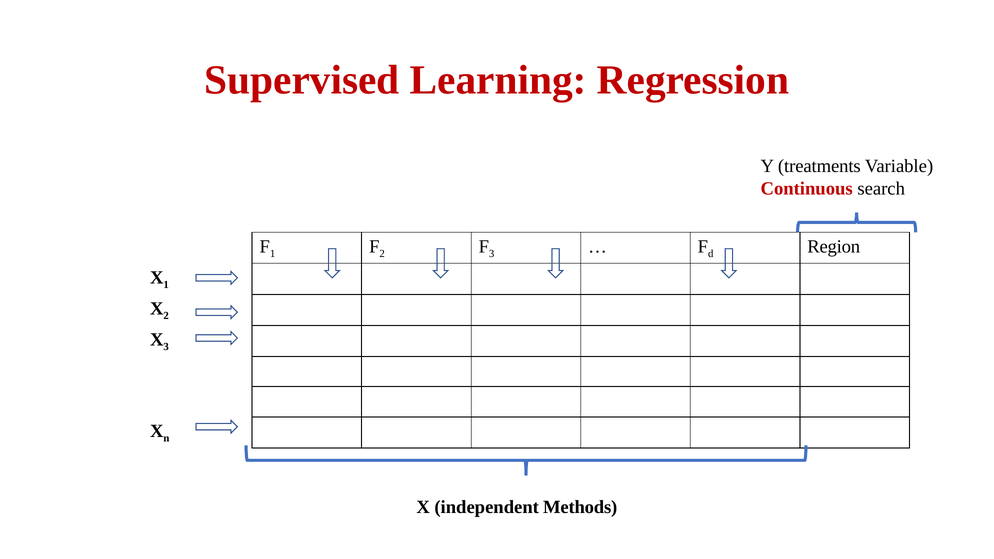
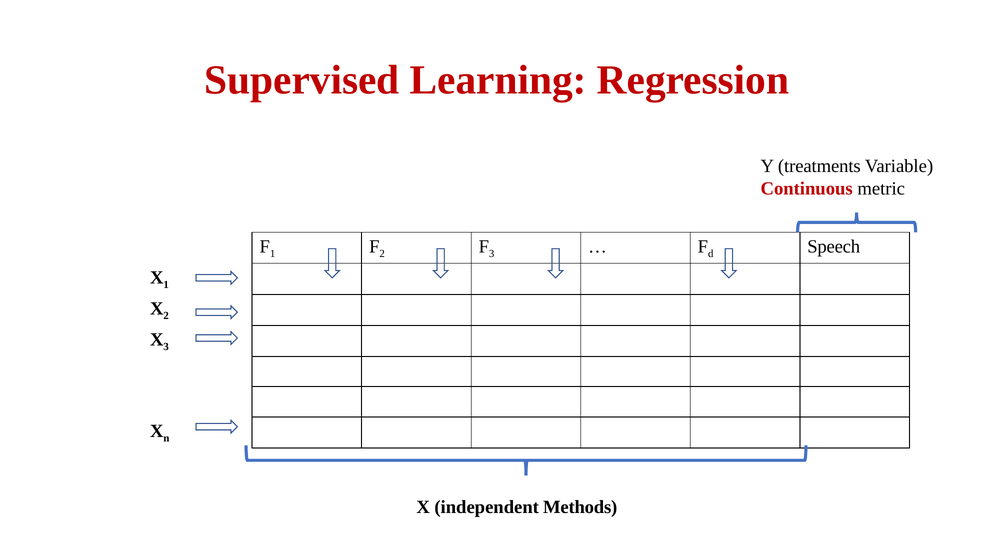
search: search -> metric
Region: Region -> Speech
